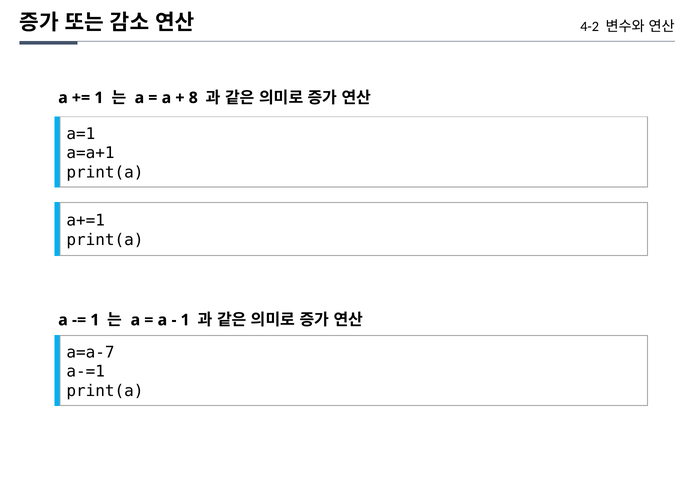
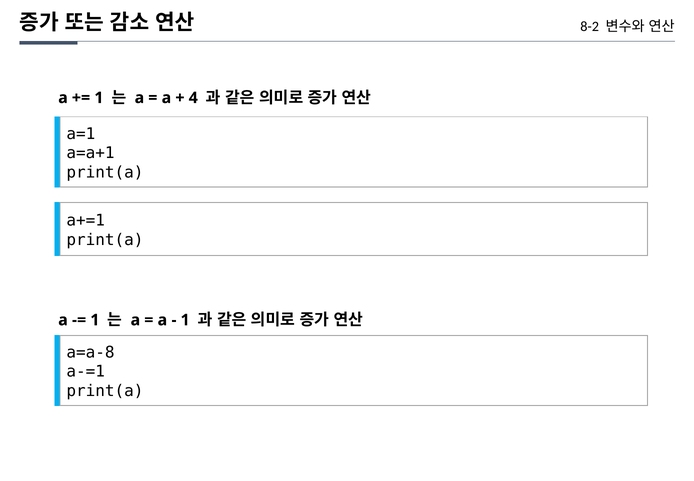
4-2: 4-2 -> 8-2
8: 8 -> 4
a=a-7: a=a-7 -> a=a-8
